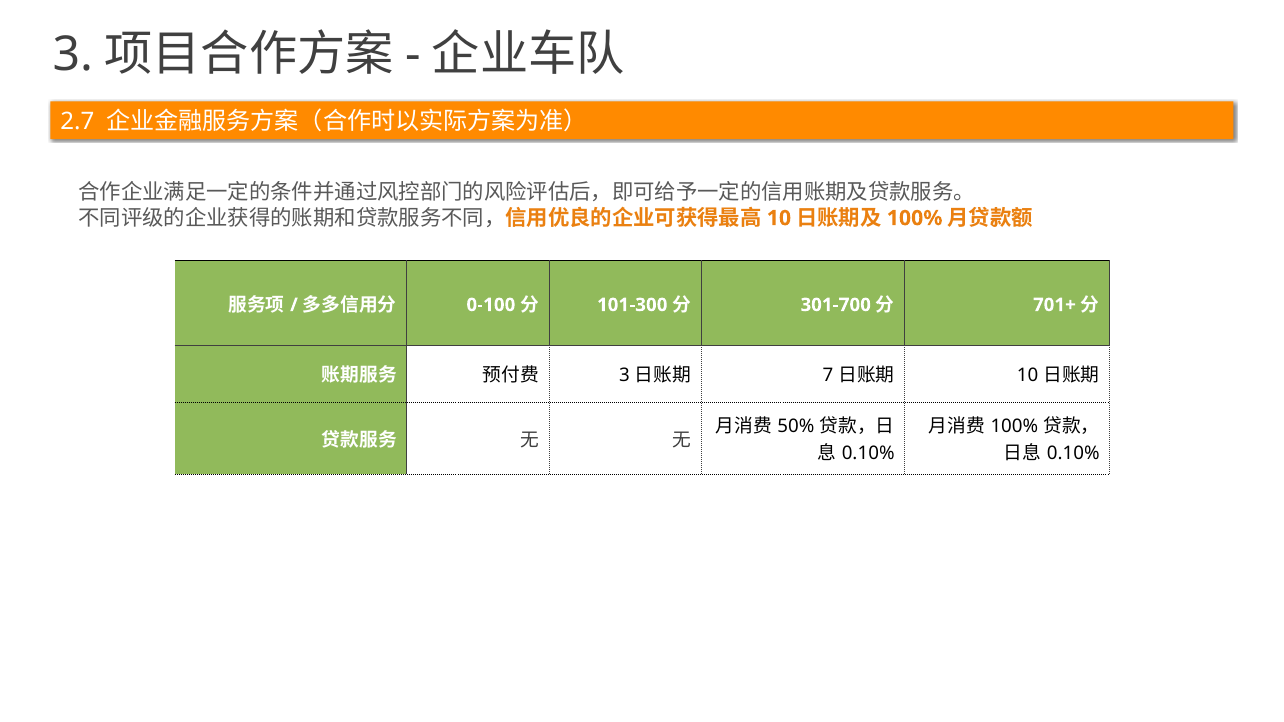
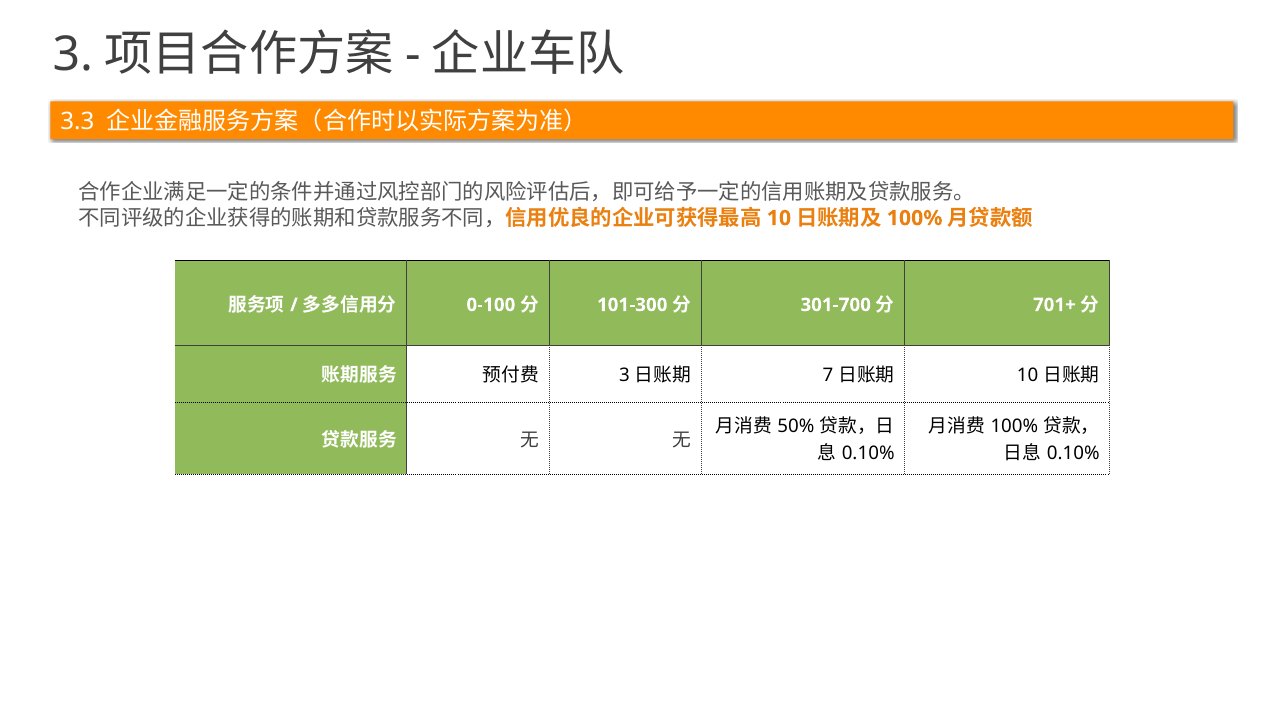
2.7: 2.7 -> 3.3
